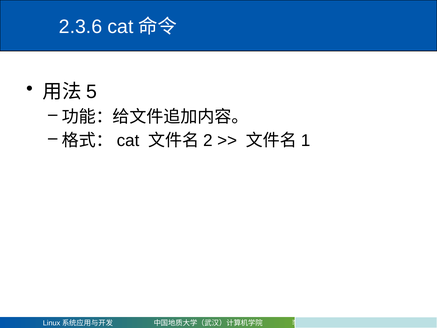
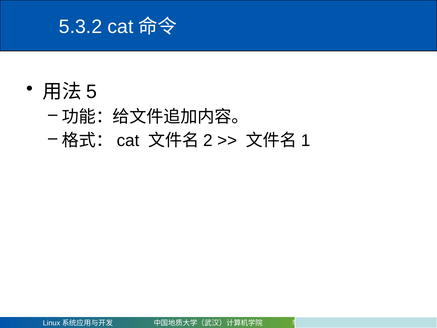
2.3.6: 2.3.6 -> 5.3.2
